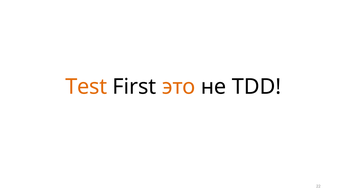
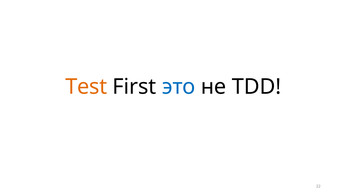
это colour: orange -> blue
